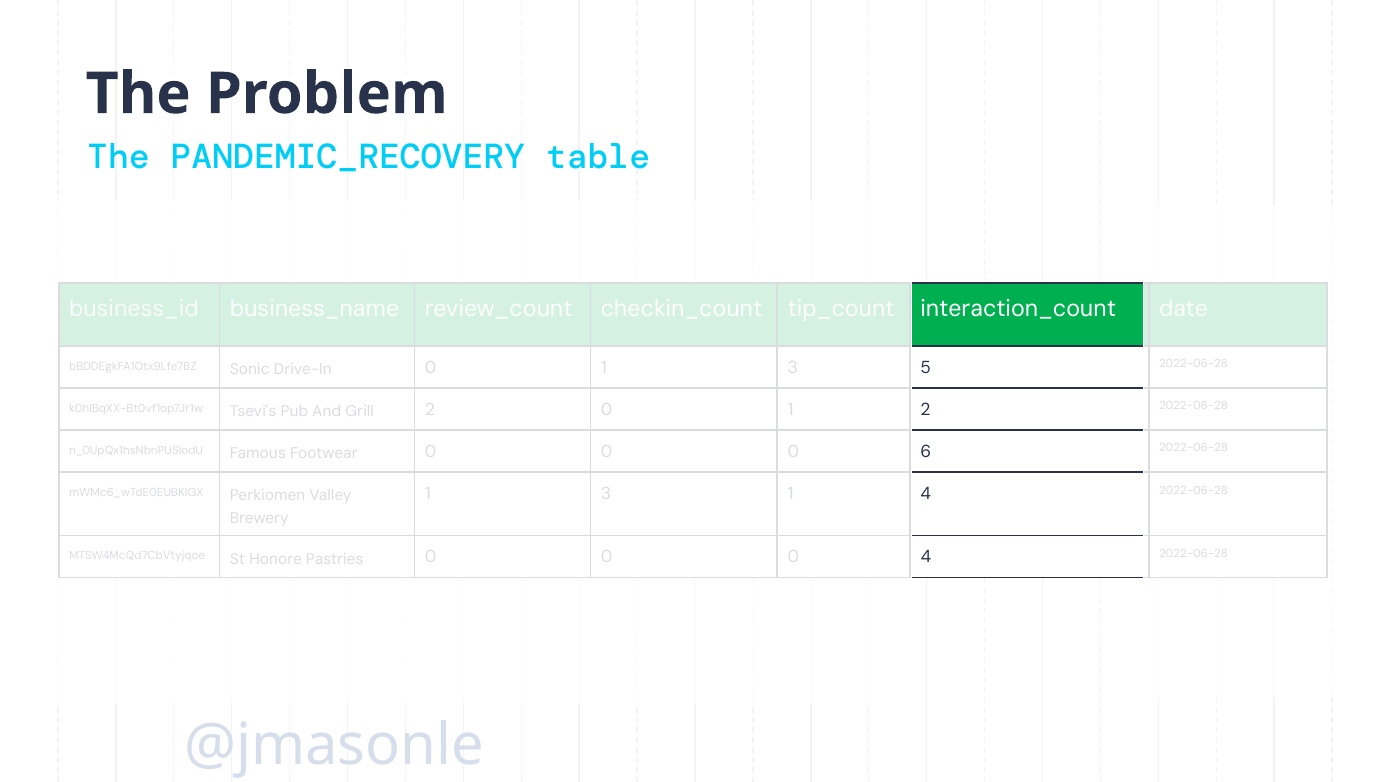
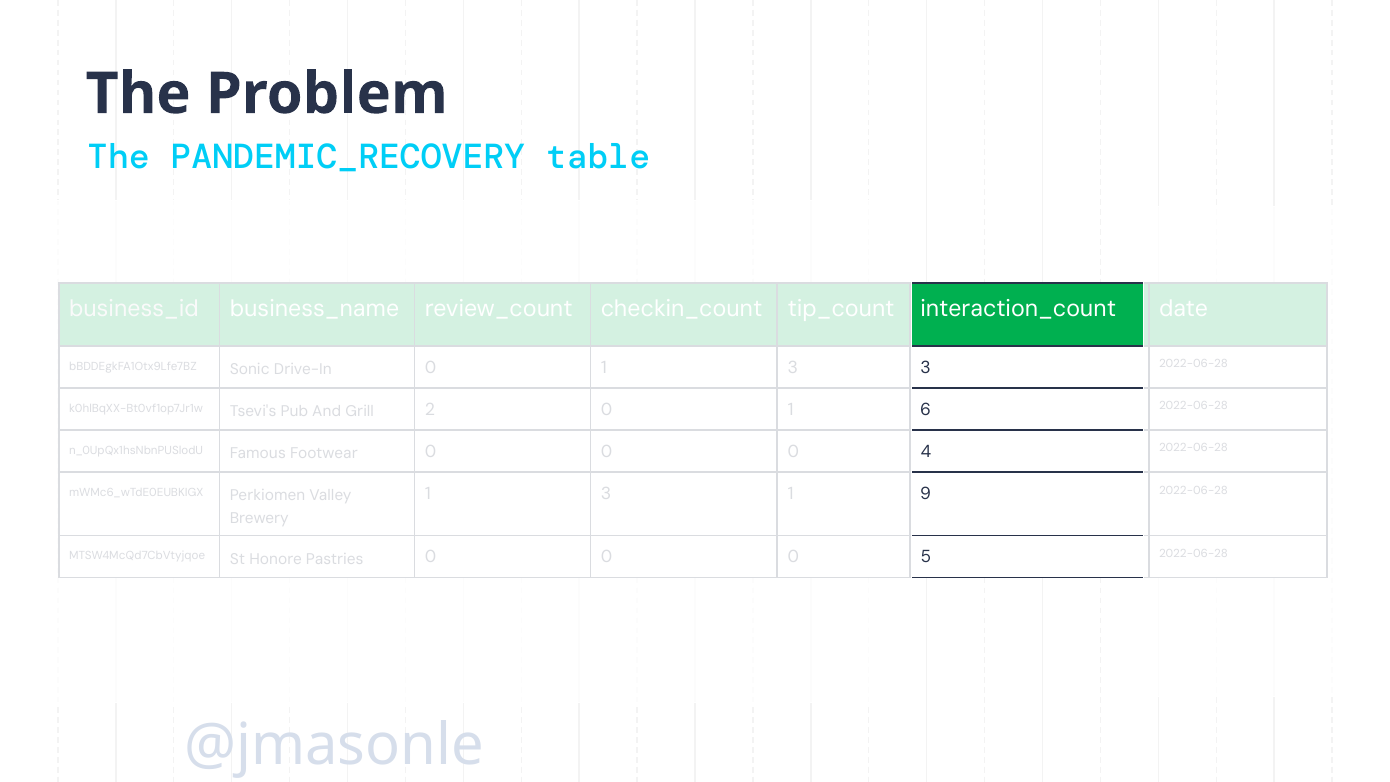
5 at (926, 367): 5 -> 3
2 at (925, 410): 2 -> 6
6: 6 -> 4
4 at (926, 494): 4 -> 9
4 at (926, 557): 4 -> 5
